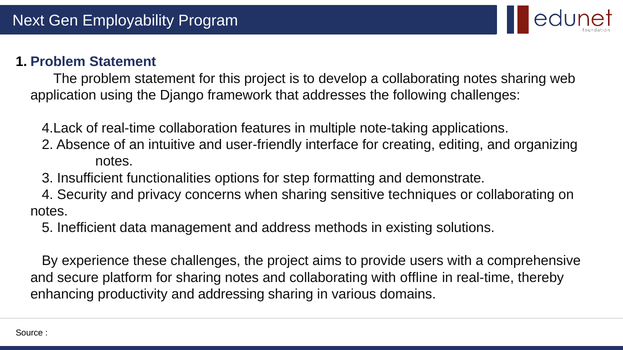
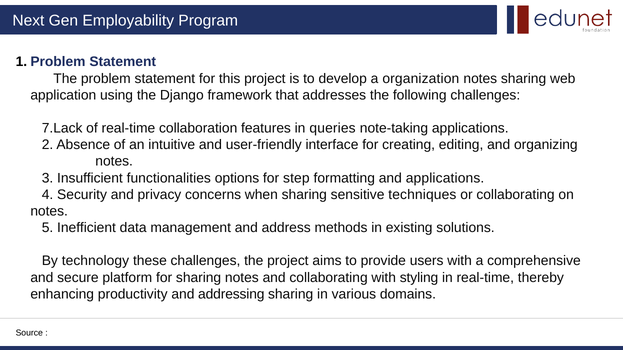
a collaborating: collaborating -> organization
4.Lack: 4.Lack -> 7.Lack
multiple: multiple -> queries
and demonstrate: demonstrate -> applications
experience: experience -> technology
offline: offline -> styling
